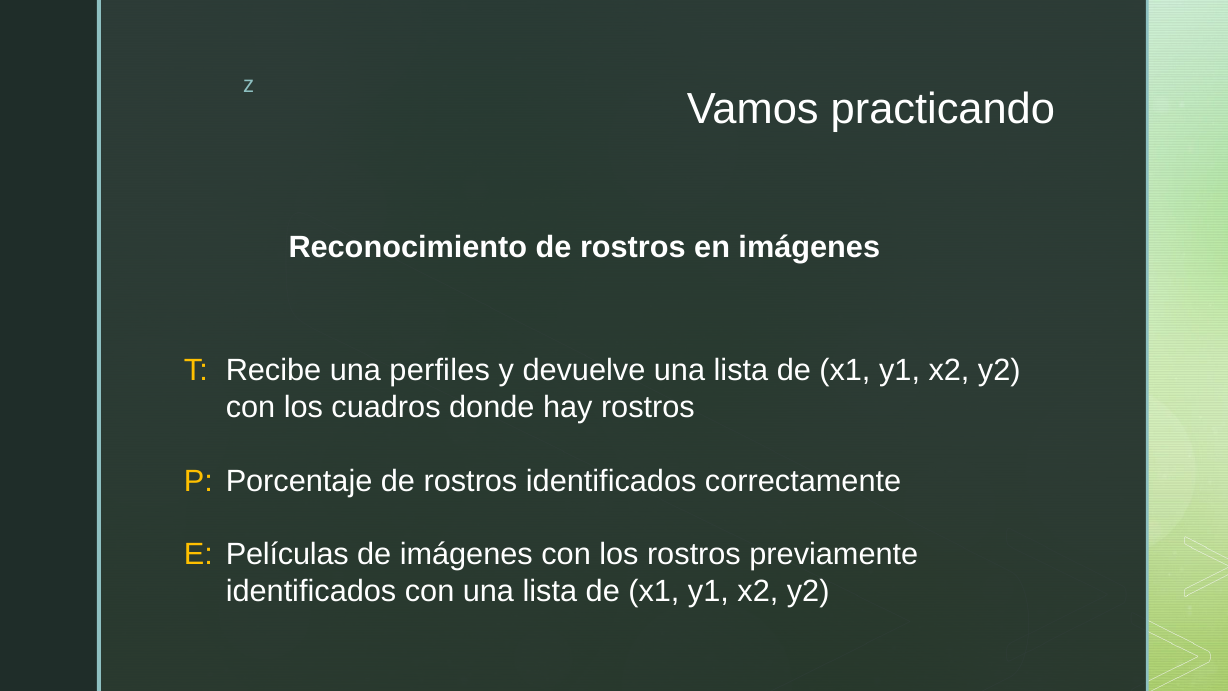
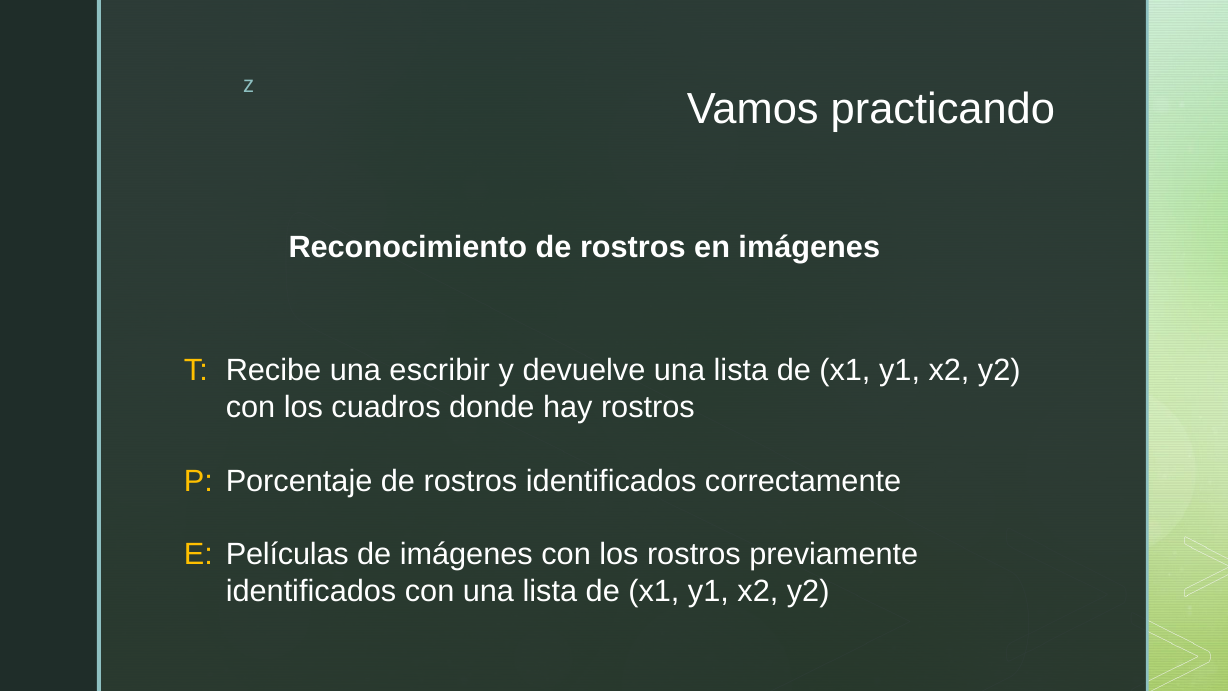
perfiles: perfiles -> escribir
